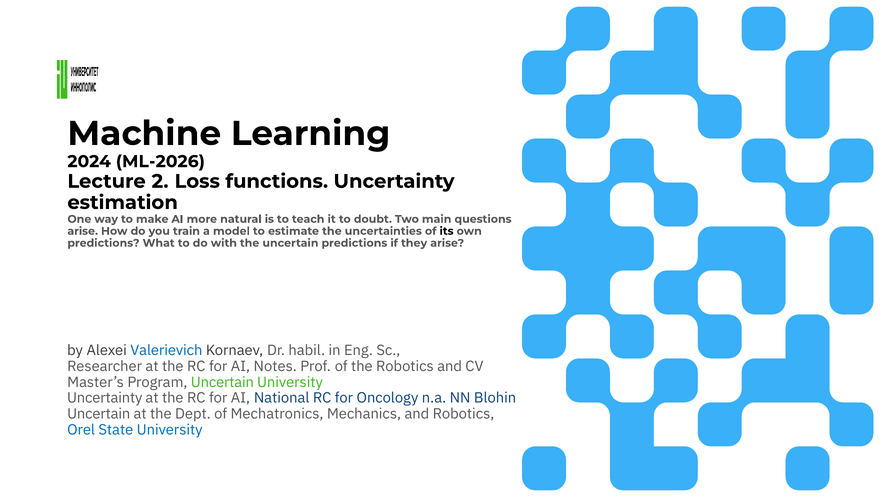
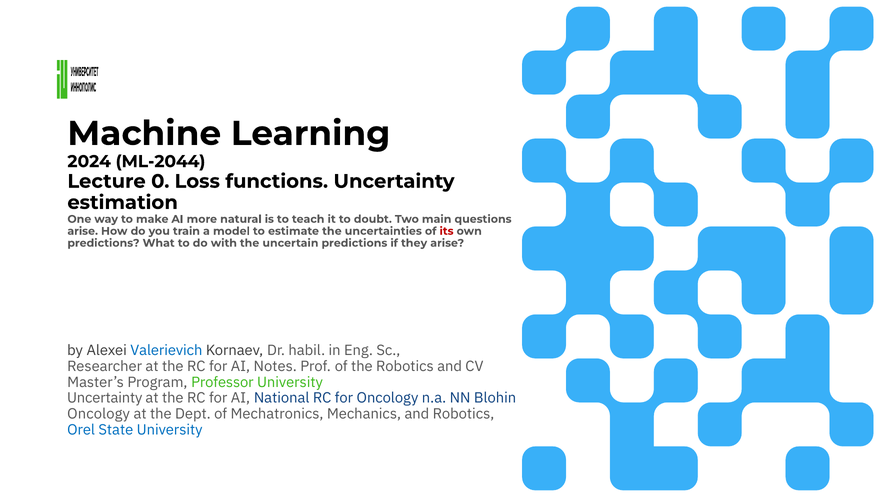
ML-2026: ML-2026 -> ML-2044
2: 2 -> 0
its colour: black -> red
Program Uncertain: Uncertain -> Professor
Uncertain at (99, 414): Uncertain -> Oncology
